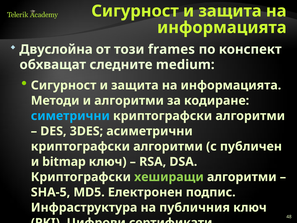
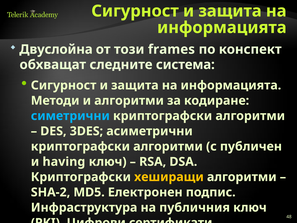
medium: medium -> система
bitmap: bitmap -> having
хеширащи colour: light green -> yellow
SHA-5: SHA-5 -> SHA-2
